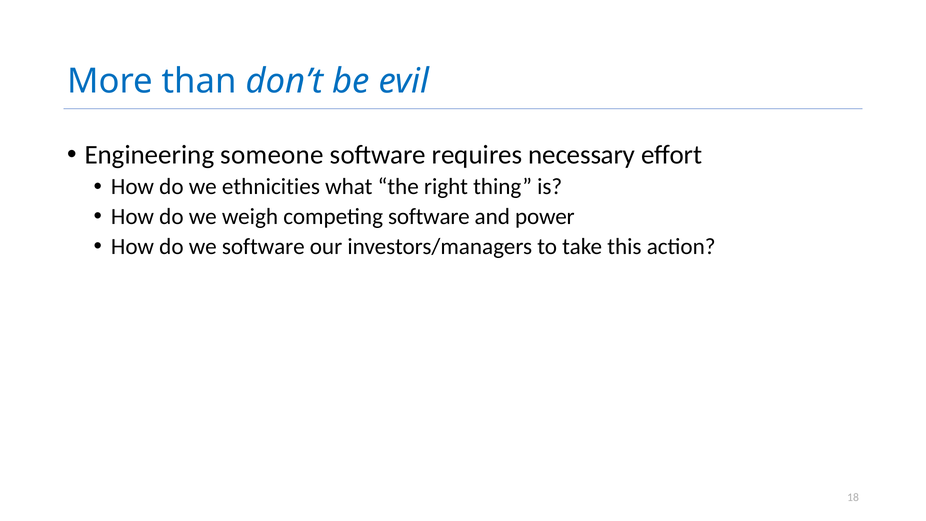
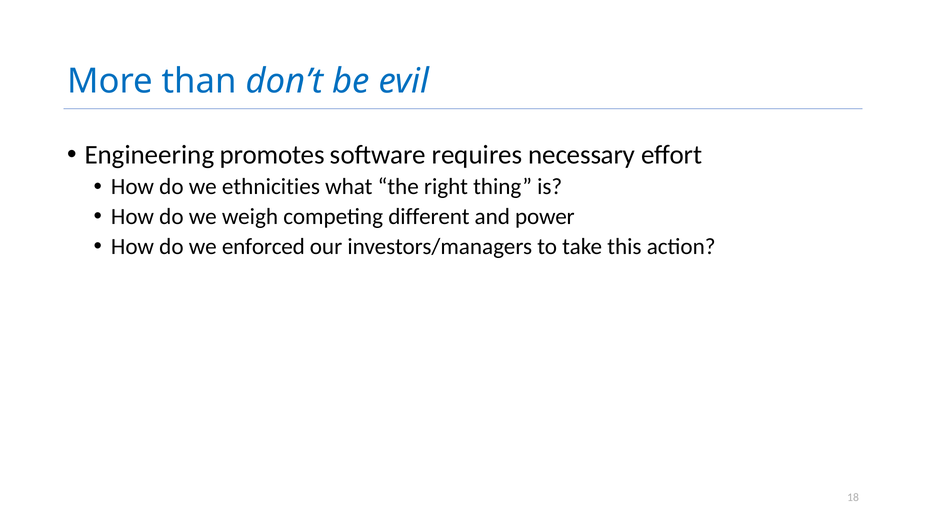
someone: someone -> promotes
competing software: software -> different
we software: software -> enforced
